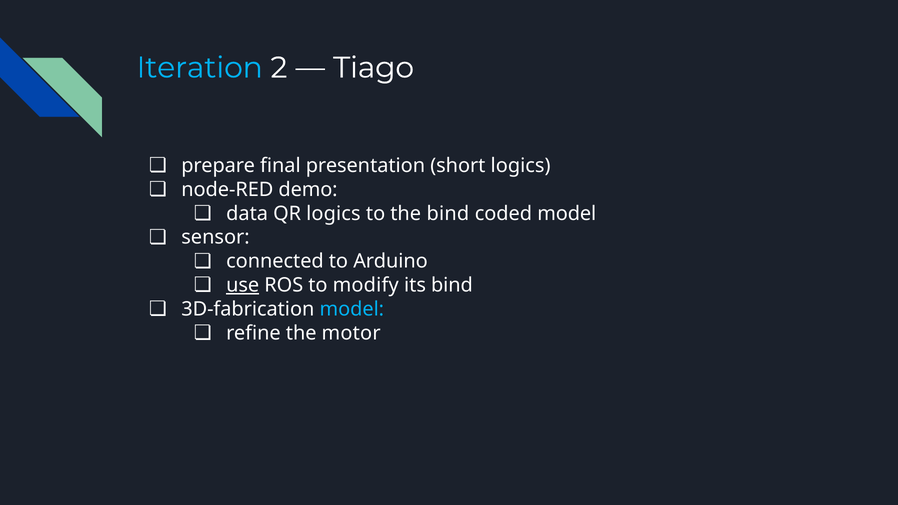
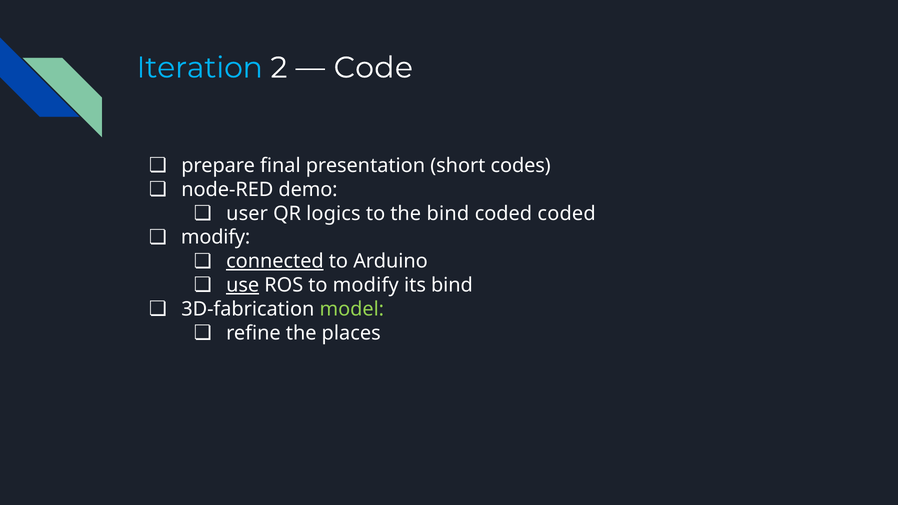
Tiago: Tiago -> Code
short logics: logics -> codes
data: data -> user
coded model: model -> coded
sensor at (216, 237): sensor -> modify
connected underline: none -> present
model at (352, 309) colour: light blue -> light green
motor: motor -> places
